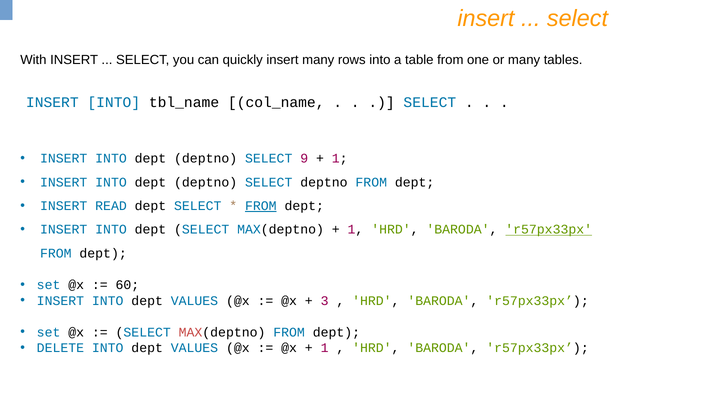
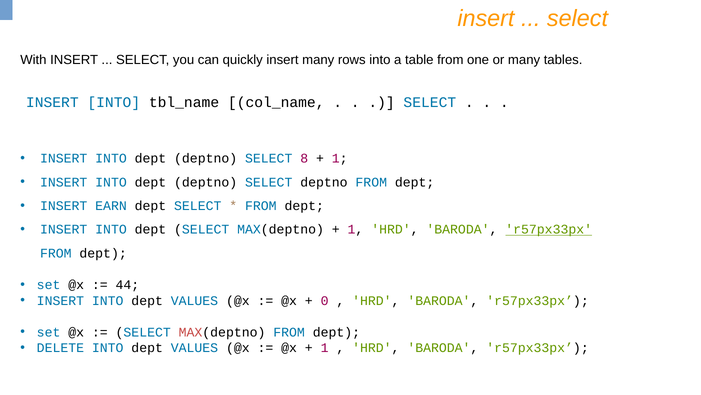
9: 9 -> 8
READ: READ -> EARN
FROM at (261, 206) underline: present -> none
60: 60 -> 44
3: 3 -> 0
